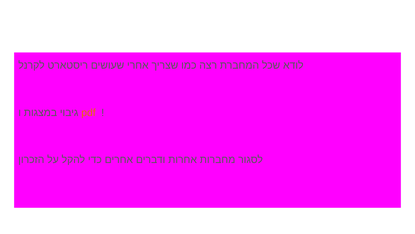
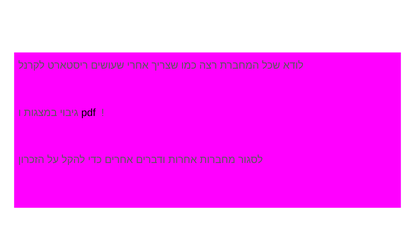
pdf colour: orange -> black
